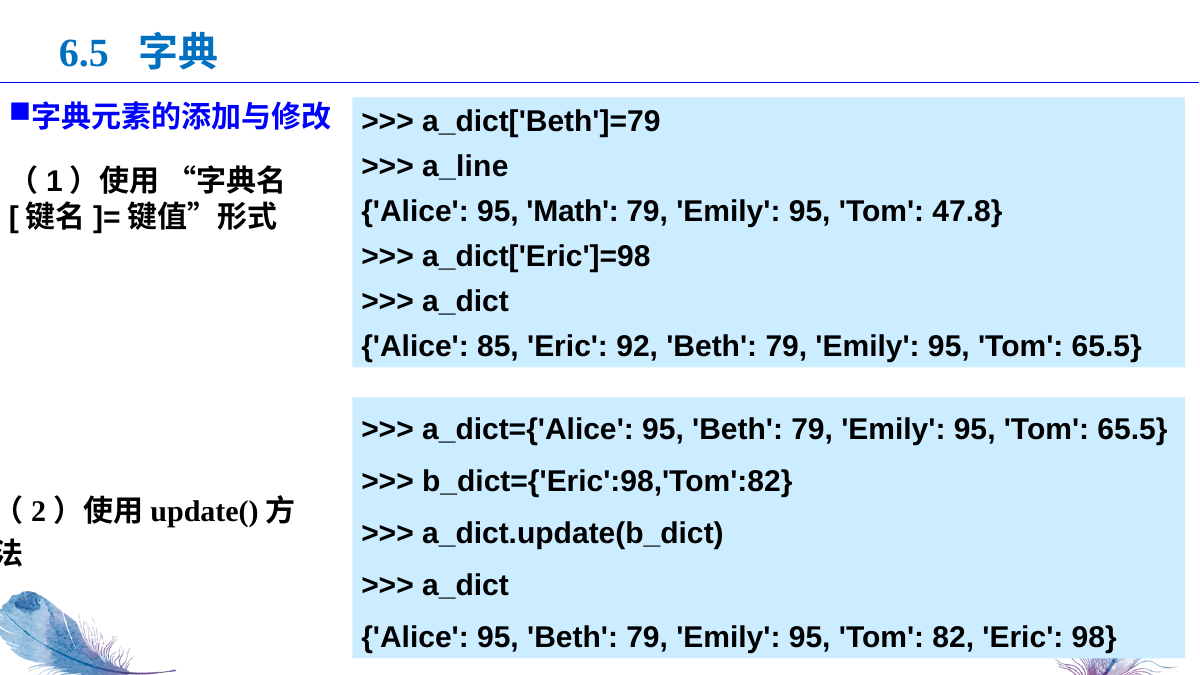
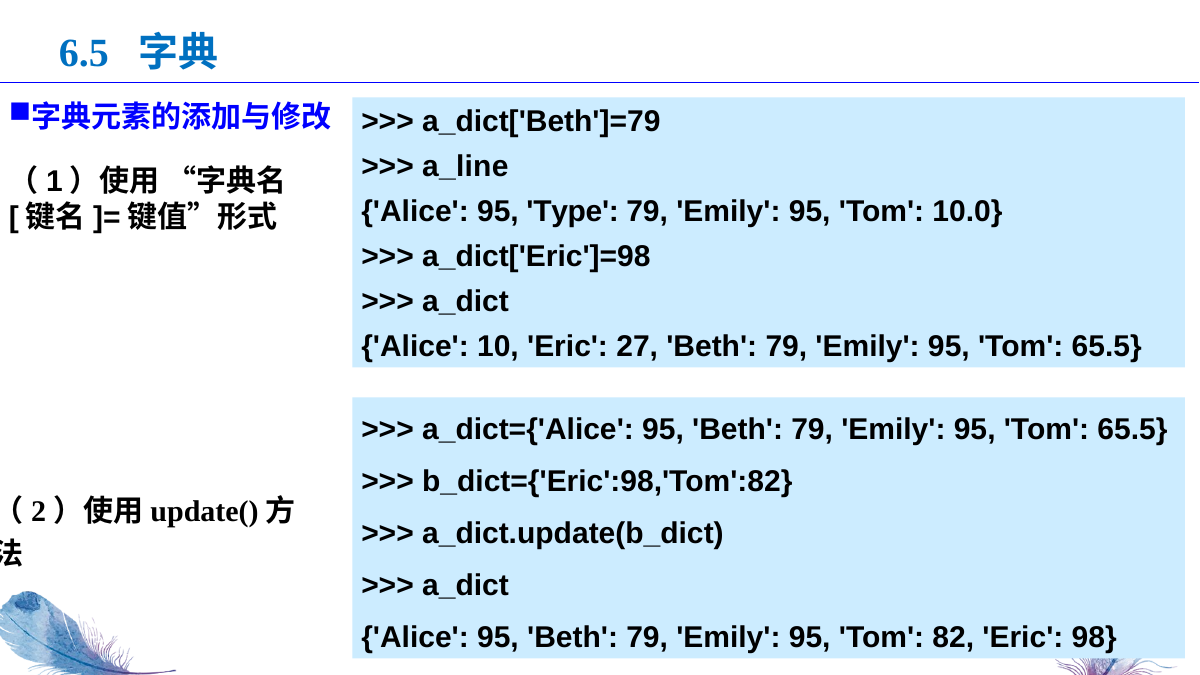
Math: Math -> Type
47.8: 47.8 -> 10.0
85: 85 -> 10
92: 92 -> 27
